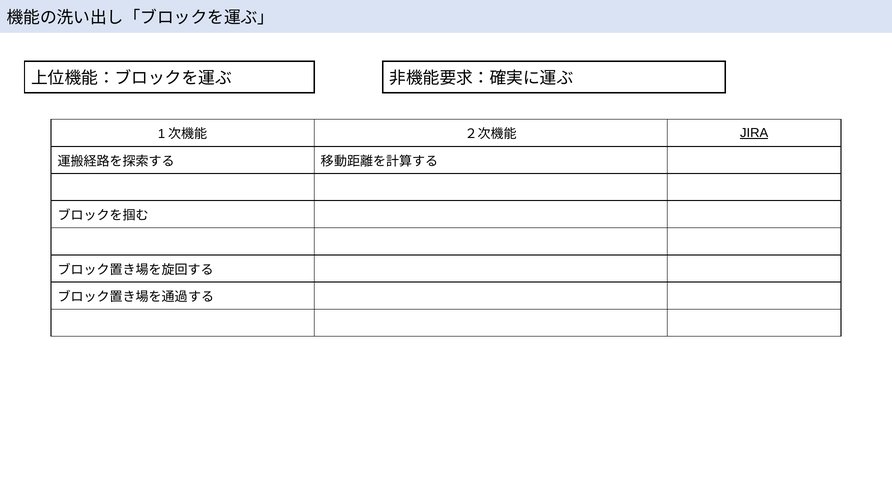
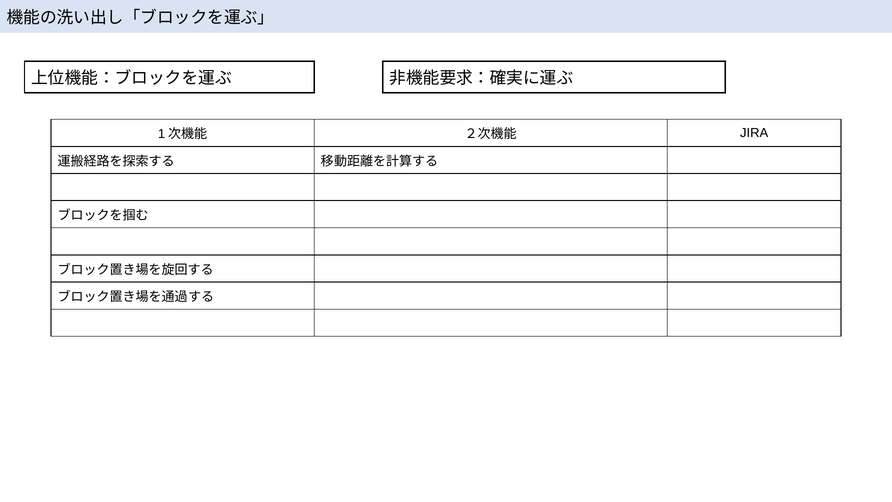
JIRA underline: present -> none
